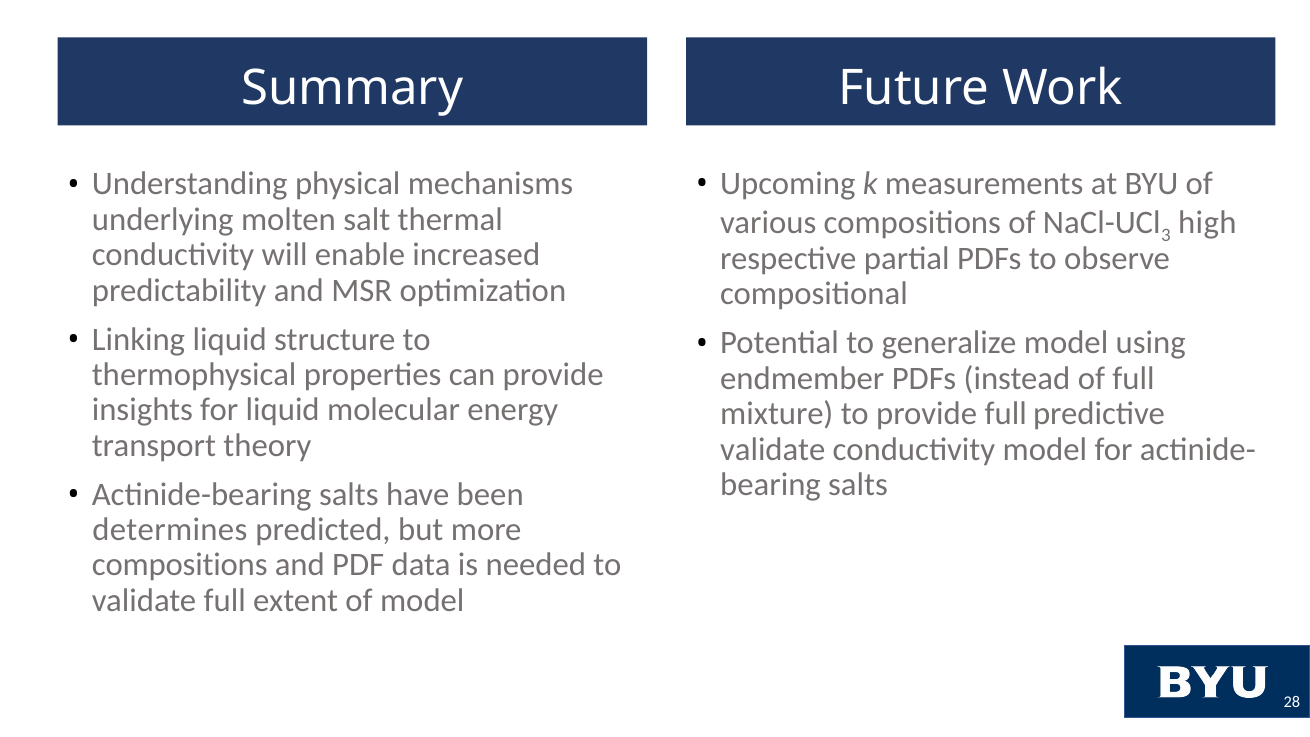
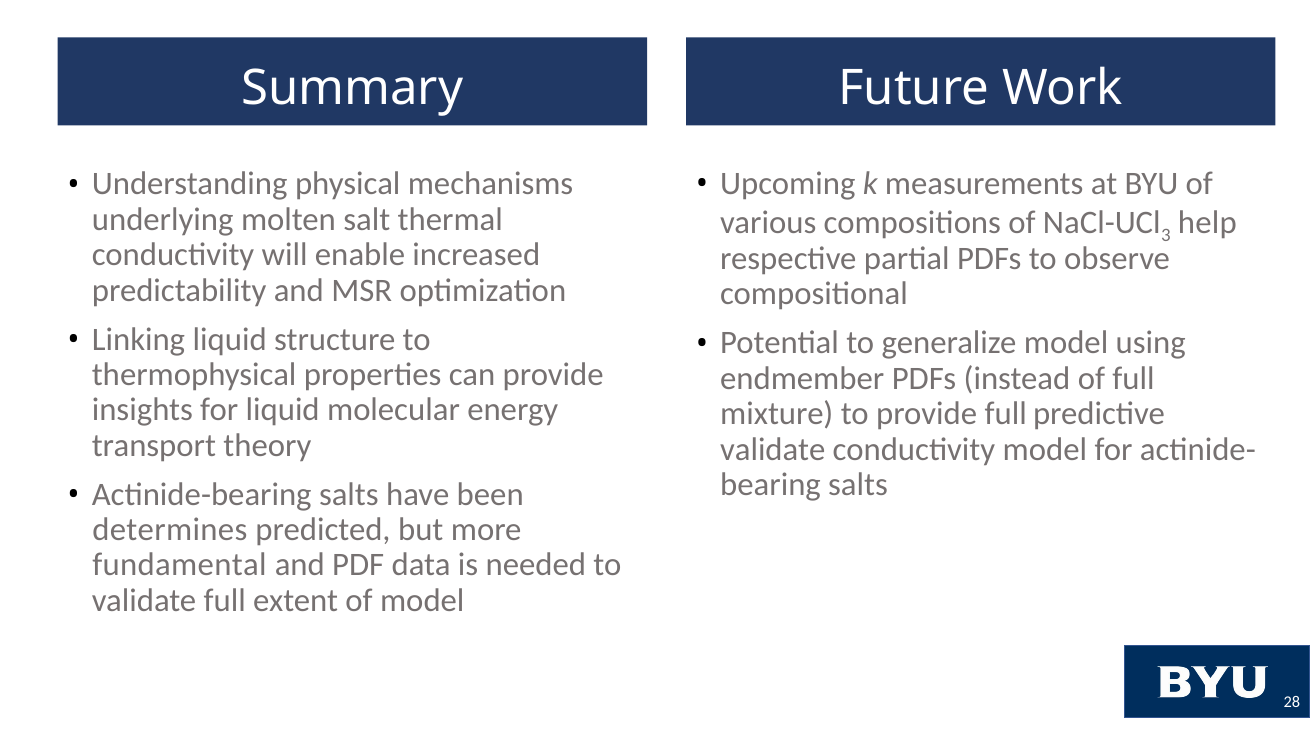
high: high -> help
compositions at (180, 565): compositions -> fundamental
